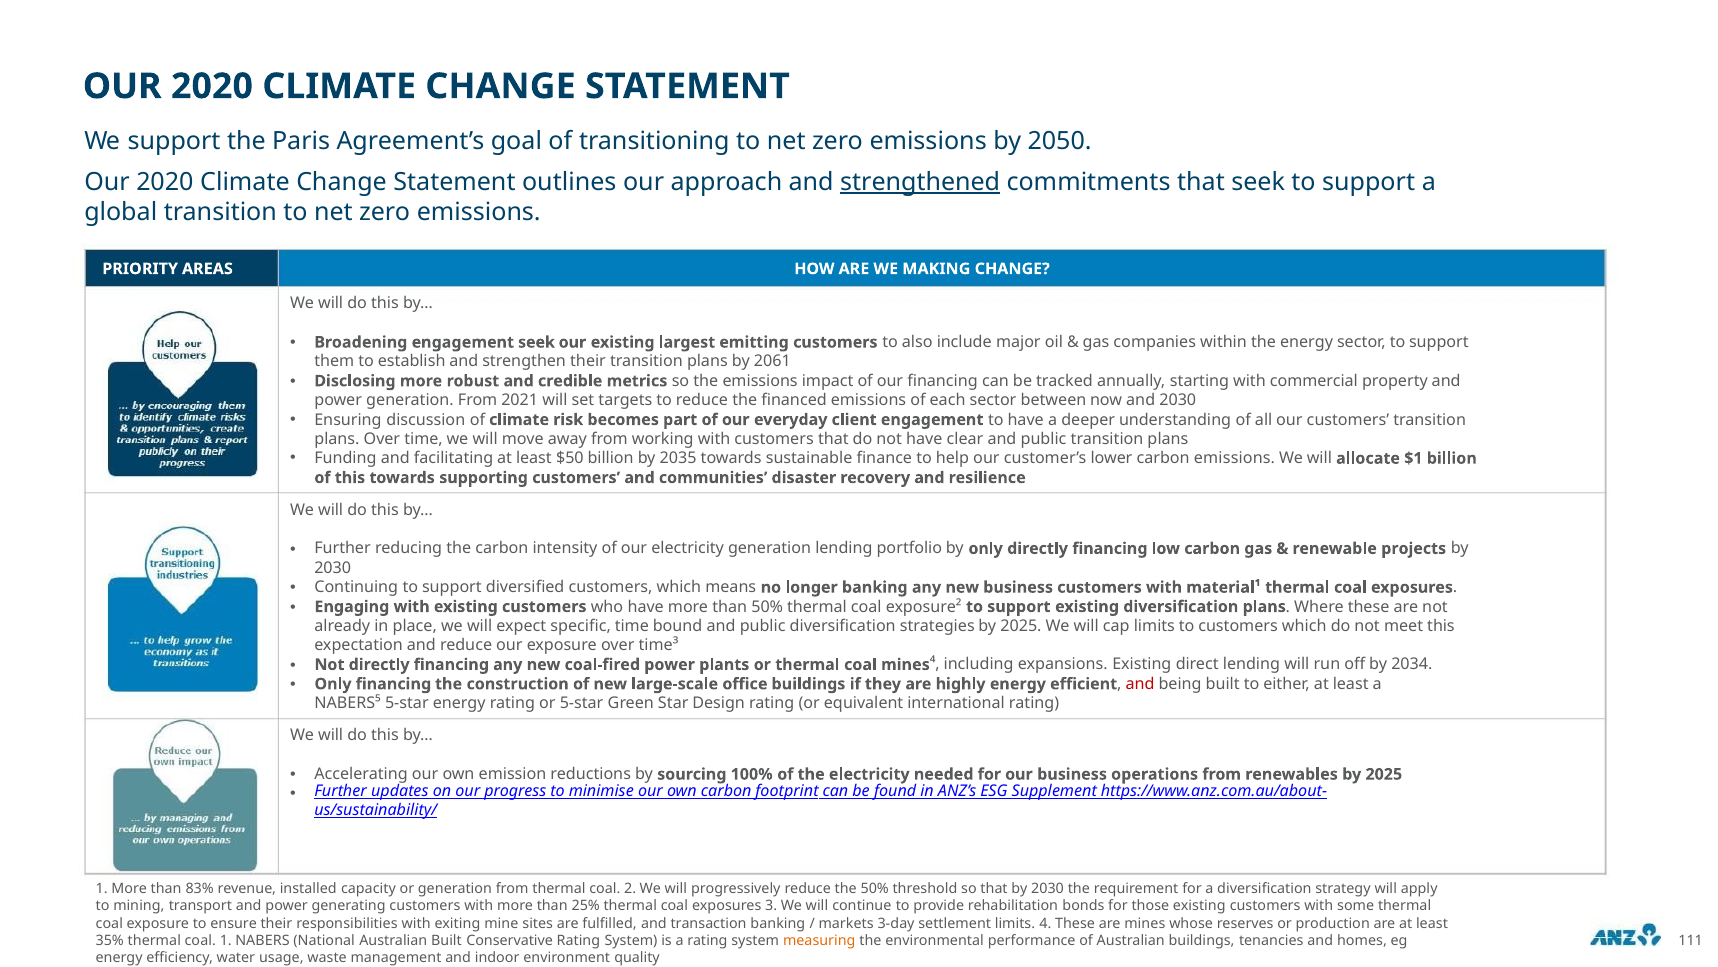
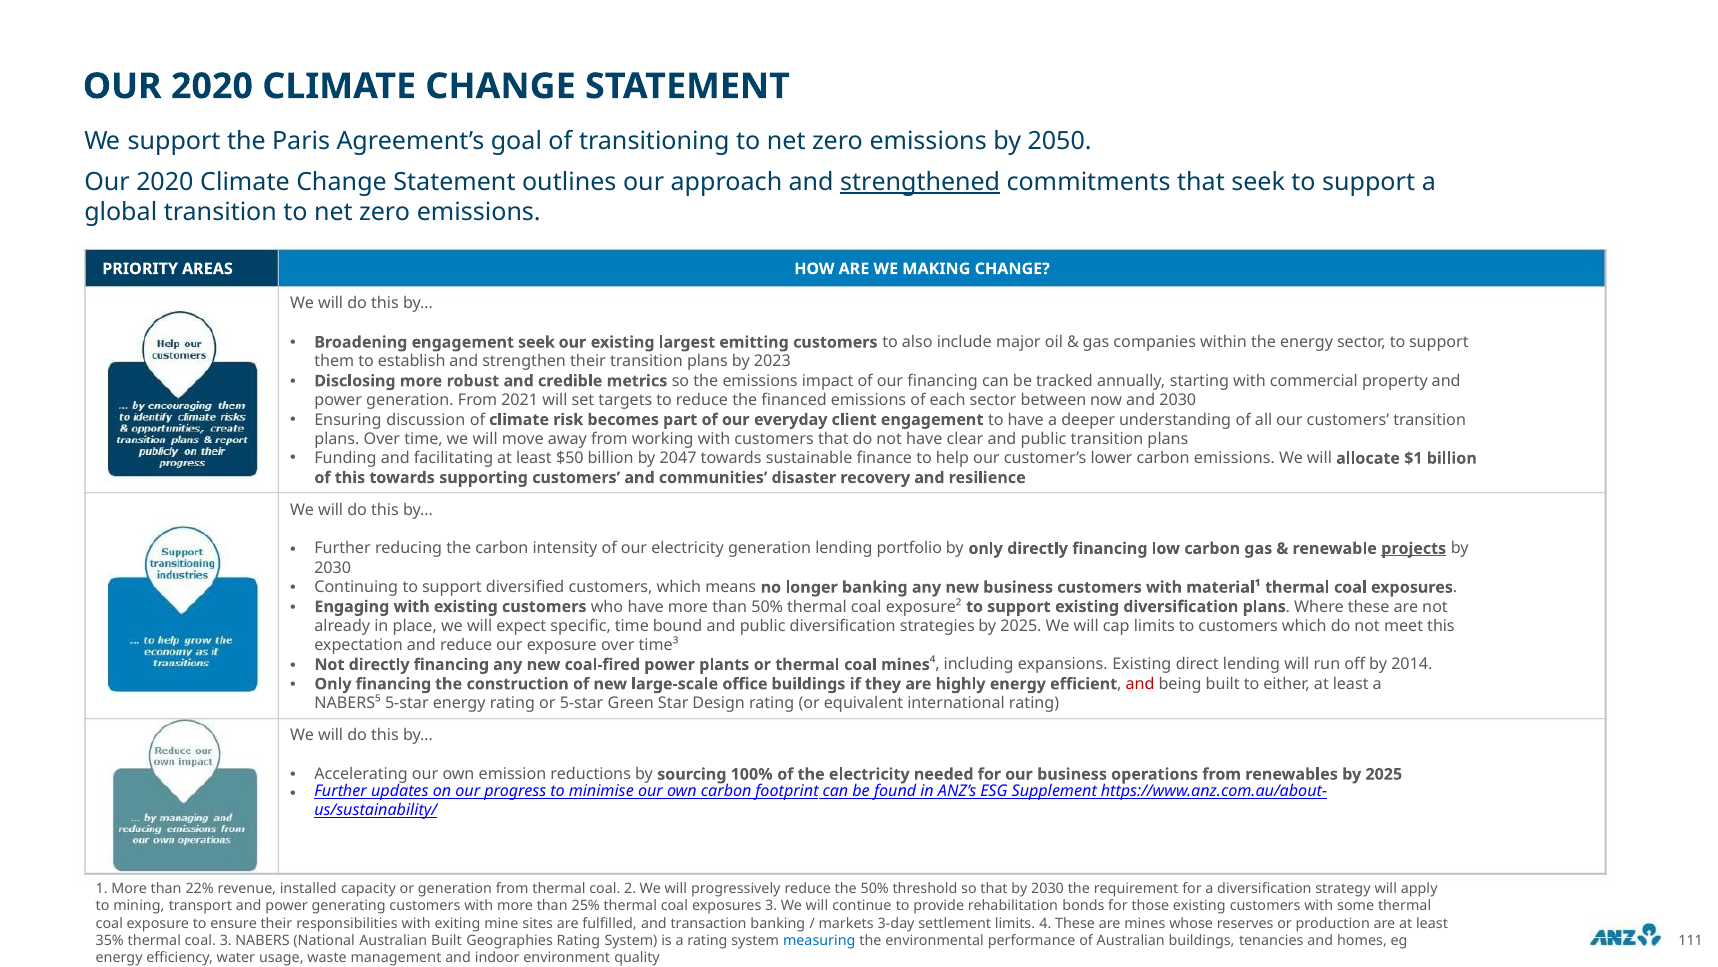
2061: 2061 -> 2023
2035: 2035 -> 2047
projects underline: none -> present
2034: 2034 -> 2014
83%: 83% -> 22%
coal 1: 1 -> 3
Conservative: Conservative -> Geographies
measuring colour: orange -> blue
